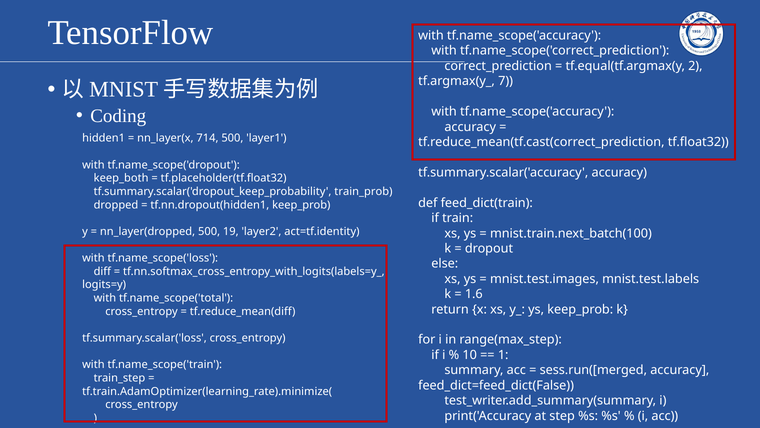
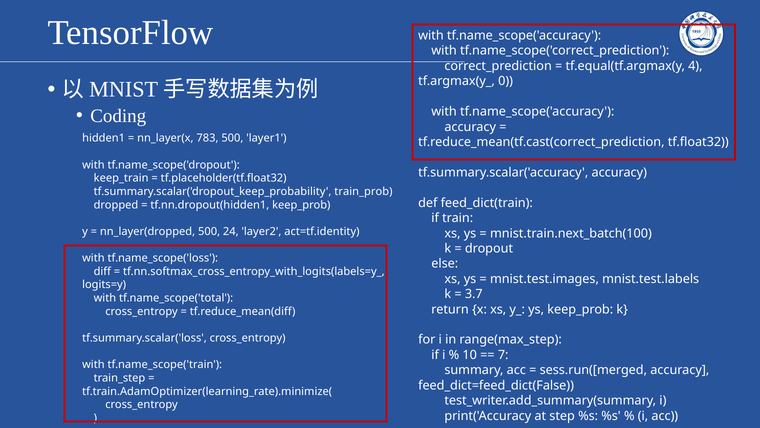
2: 2 -> 4
7: 7 -> 0
714: 714 -> 783
keep_both: keep_both -> keep_train
19: 19 -> 24
1.6: 1.6 -> 3.7
1: 1 -> 7
